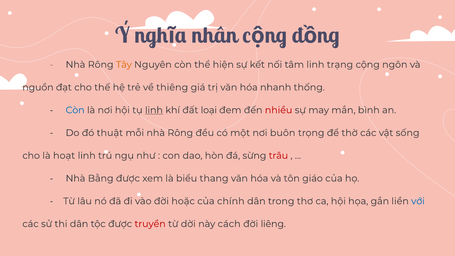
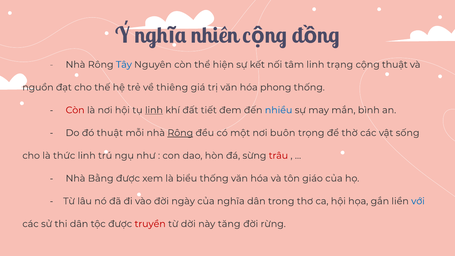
nhân: nhân -> nhiên
Tây colour: orange -> blue
cộng ngôn: ngôn -> thuật
nhanh: nhanh -> phong
Còn at (75, 110) colour: blue -> red
loại: loại -> tiết
nhiều colour: red -> blue
Rông at (180, 133) underline: none -> present
hoạt: hoạt -> thức
biểu thang: thang -> thống
hoặc: hoặc -> ngày
chính: chính -> nghĩa
cách: cách -> tăng
liêng: liêng -> rừng
